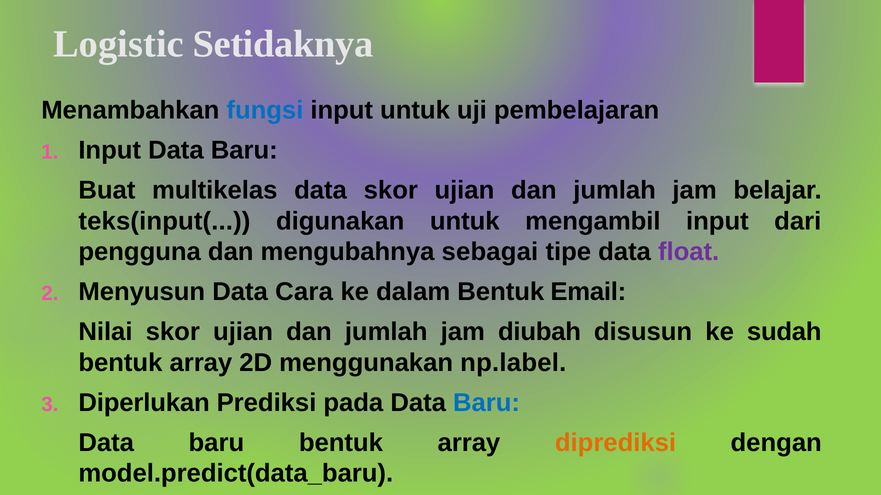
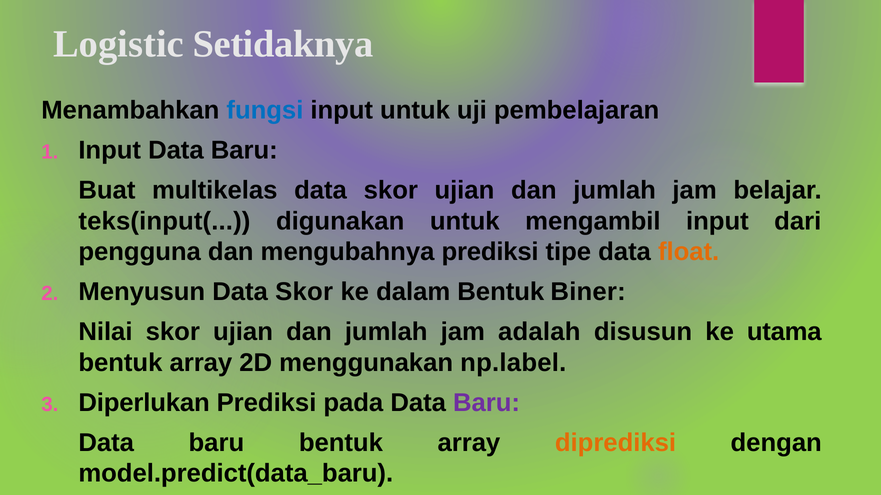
mengubahnya sebagai: sebagai -> prediksi
float colour: purple -> orange
Menyusun Data Cara: Cara -> Skor
Email: Email -> Biner
diubah: diubah -> adalah
sudah: sudah -> utama
Baru at (487, 403) colour: blue -> purple
